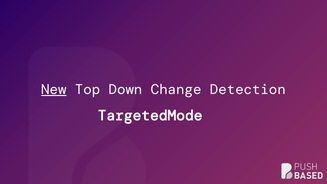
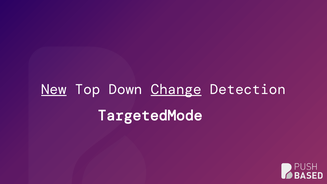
Change underline: none -> present
